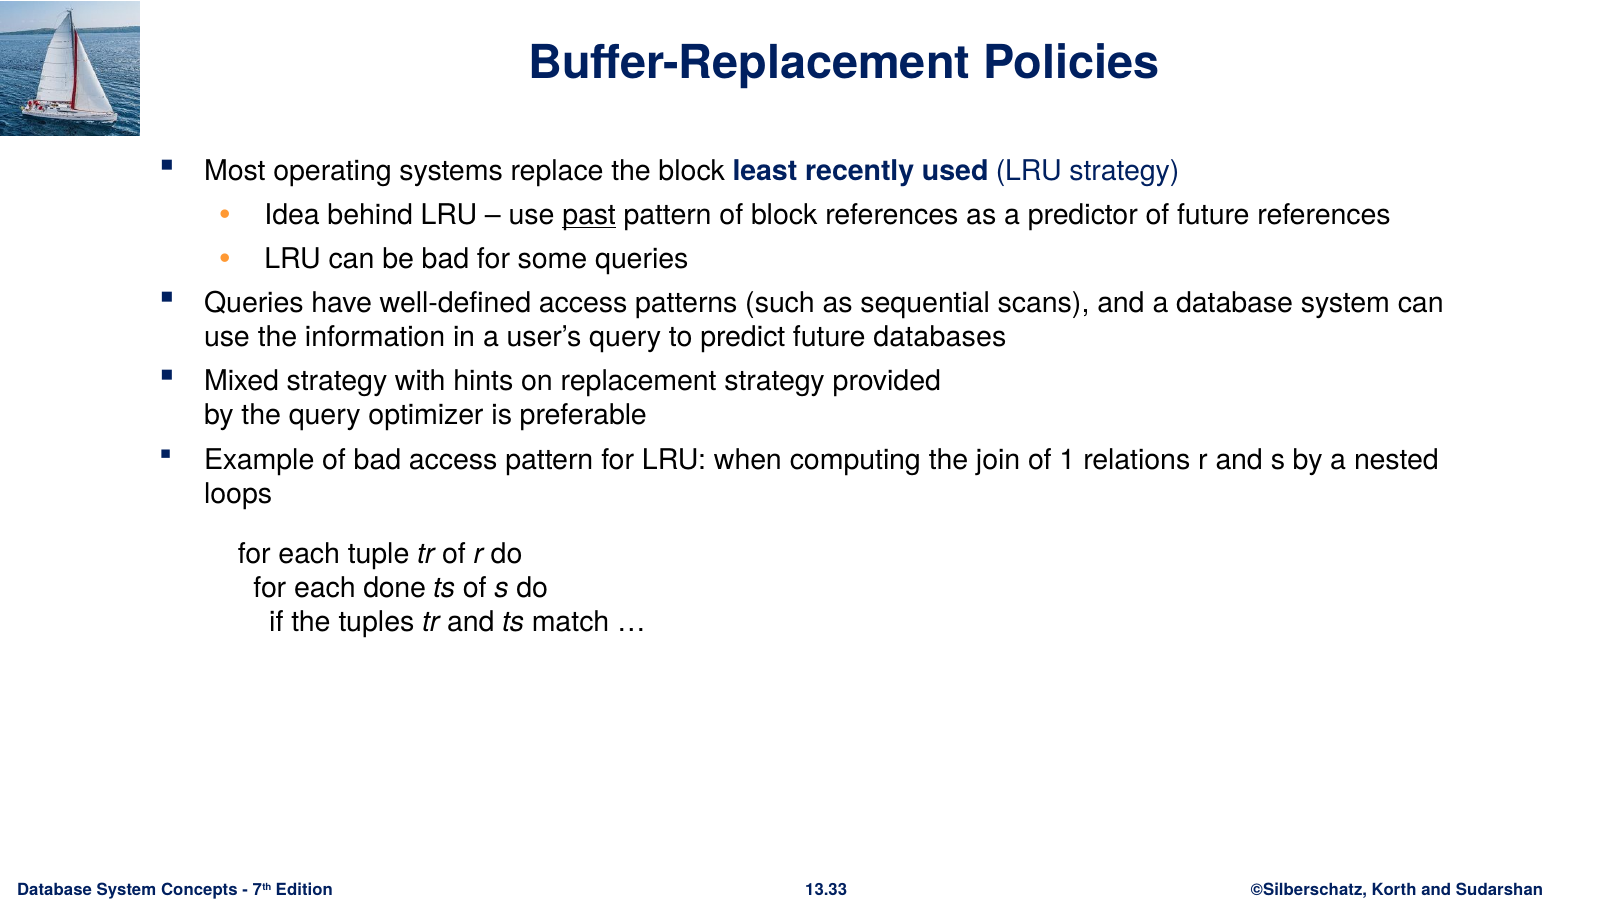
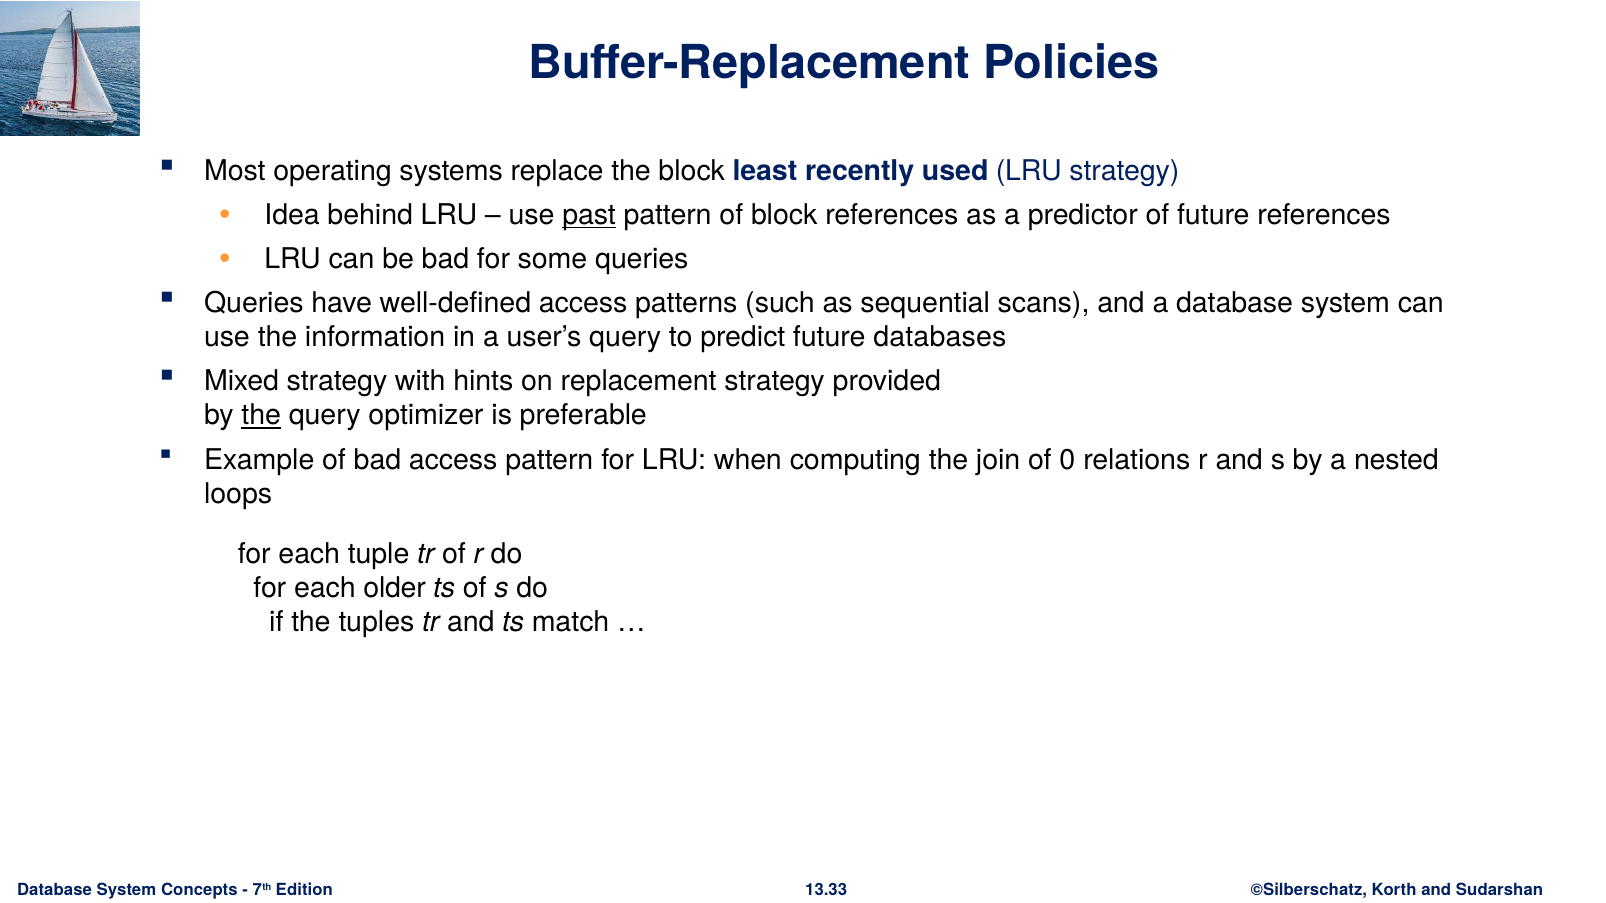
the at (261, 416) underline: none -> present
1: 1 -> 0
done: done -> older
